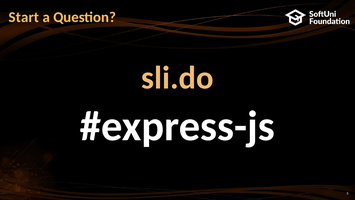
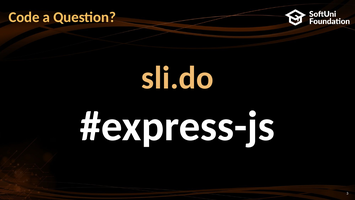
Start: Start -> Code
